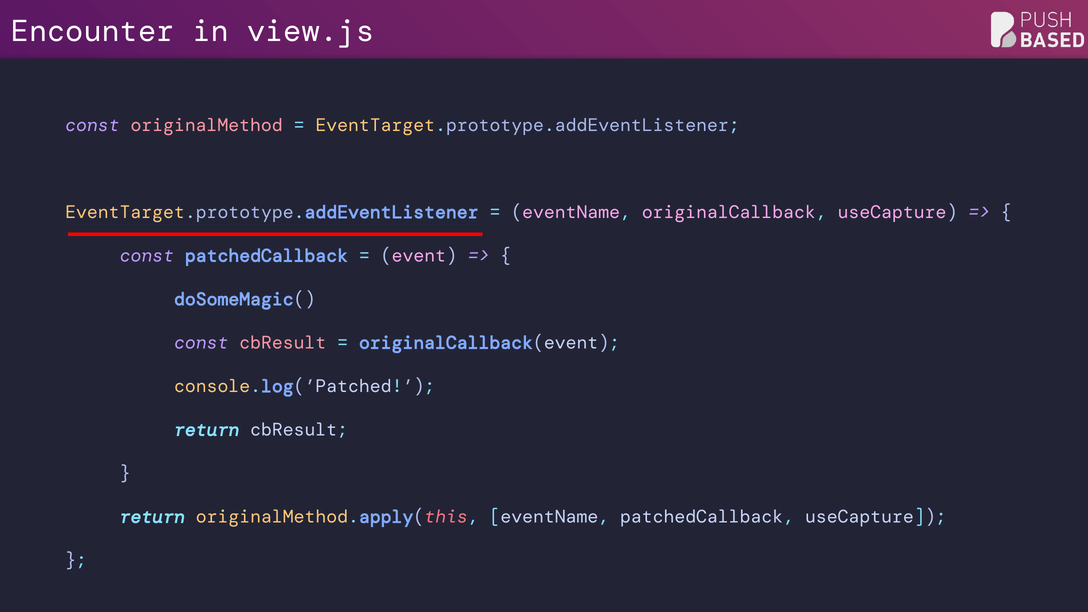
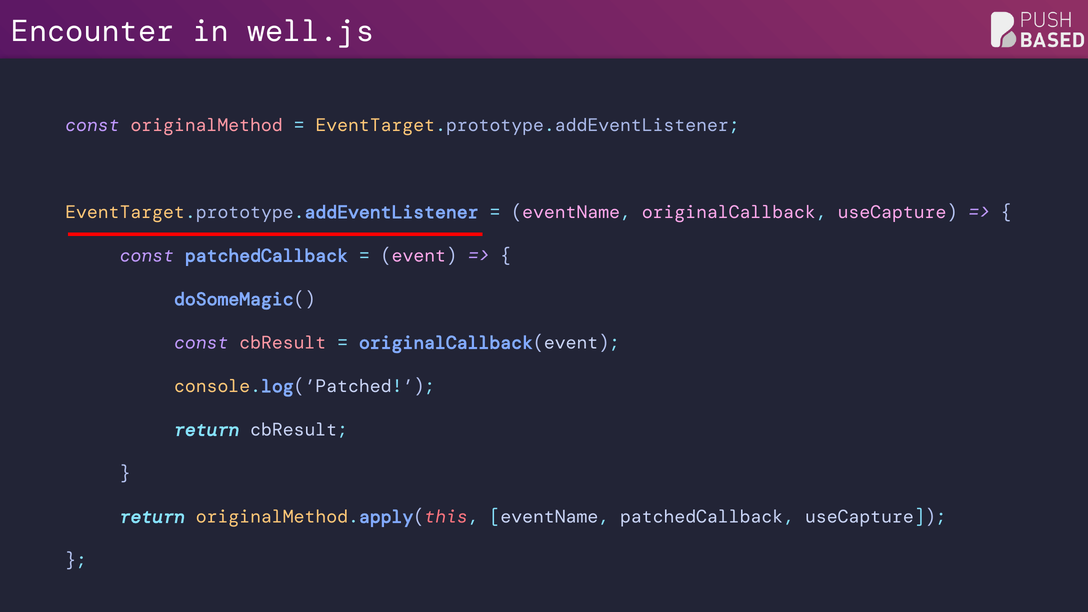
view.js: view.js -> well.js
